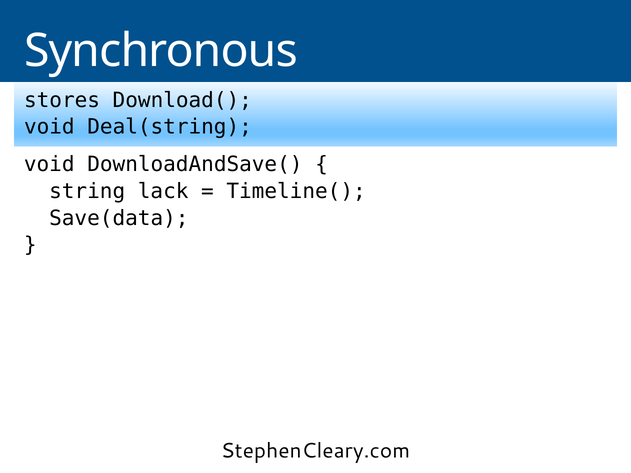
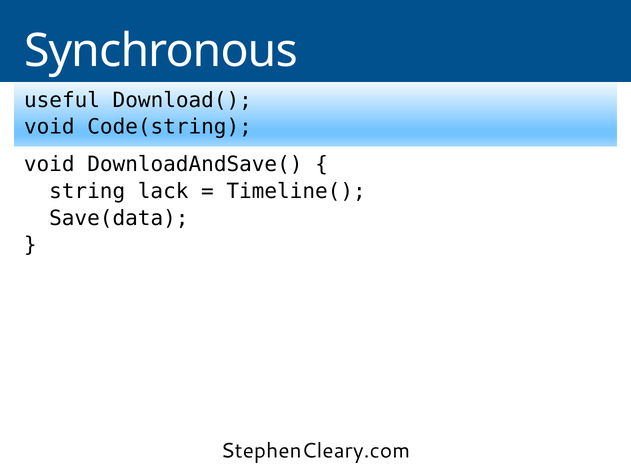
stores: stores -> useful
Deal(string: Deal(string -> Code(string
